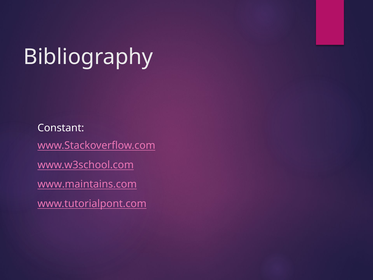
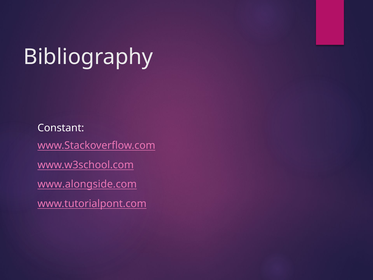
www.maintains.com: www.maintains.com -> www.alongside.com
